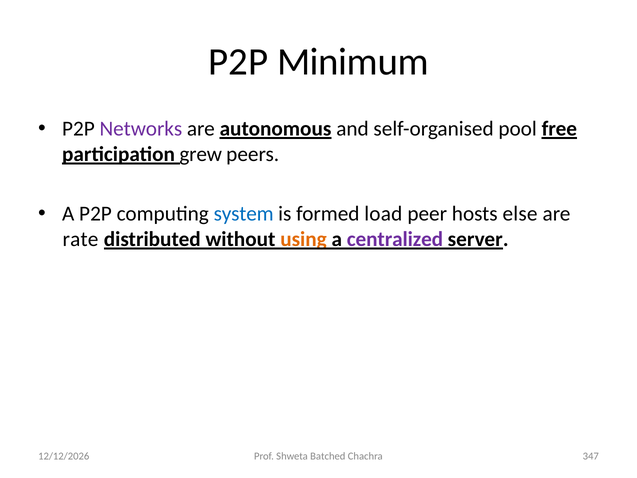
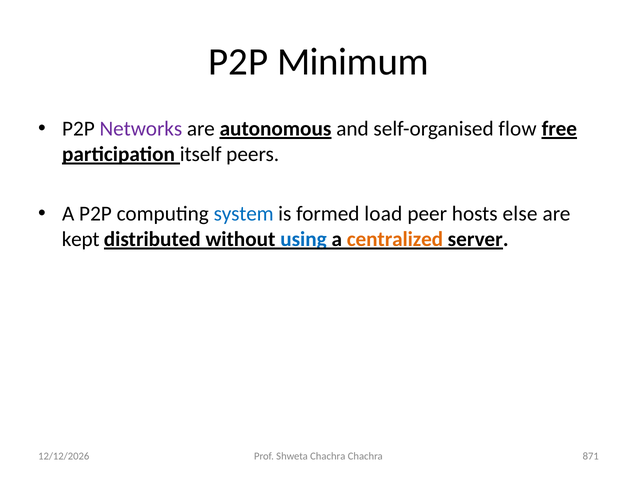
pool: pool -> flow
grew: grew -> itself
rate: rate -> kept
using colour: orange -> blue
centralized colour: purple -> orange
Shweta Batched: Batched -> Chachra
347: 347 -> 871
